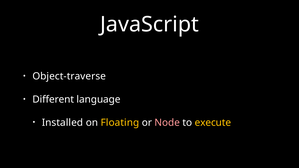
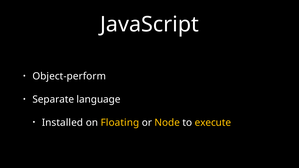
Object-traverse: Object-traverse -> Object-perform
Different: Different -> Separate
Node colour: pink -> yellow
